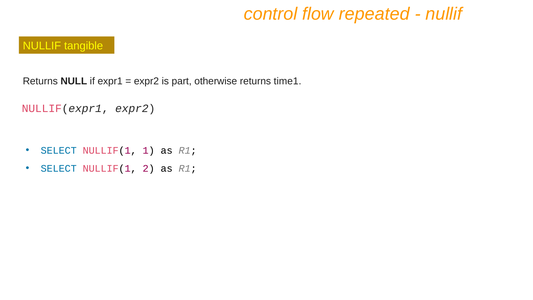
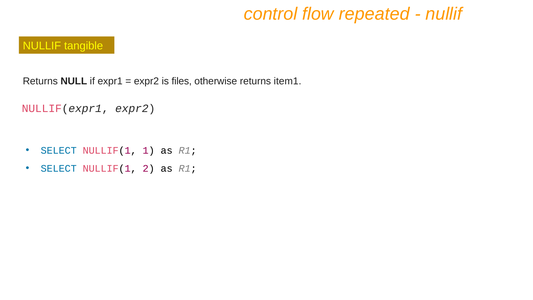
part: part -> files
time1: time1 -> item1
